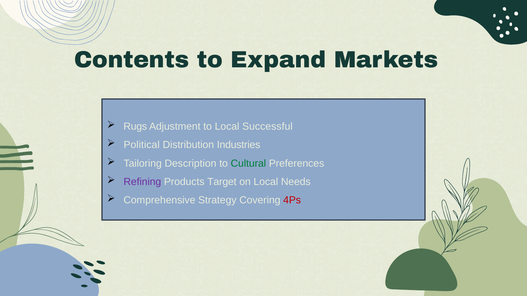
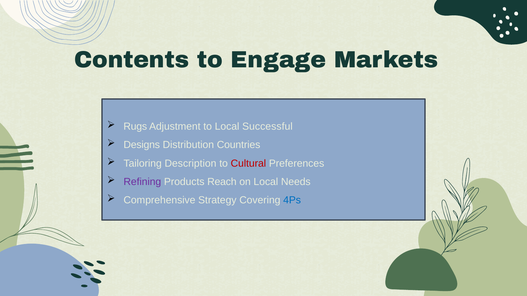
Expand: Expand -> Engage
Political: Political -> Designs
Industries: Industries -> Countries
Cultural colour: green -> red
Target: Target -> Reach
4Ps colour: red -> blue
